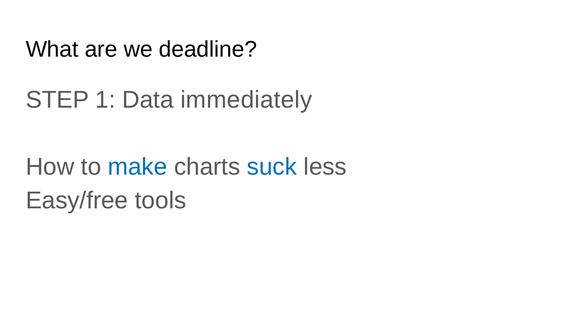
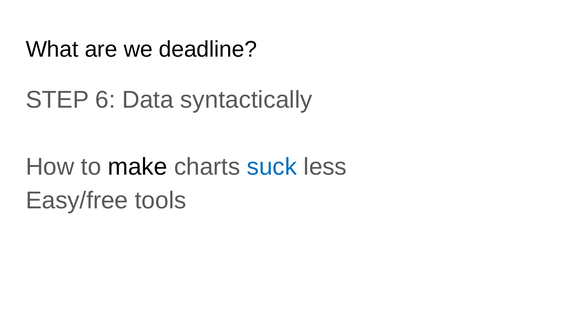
1: 1 -> 6
immediately: immediately -> syntactically
make colour: blue -> black
